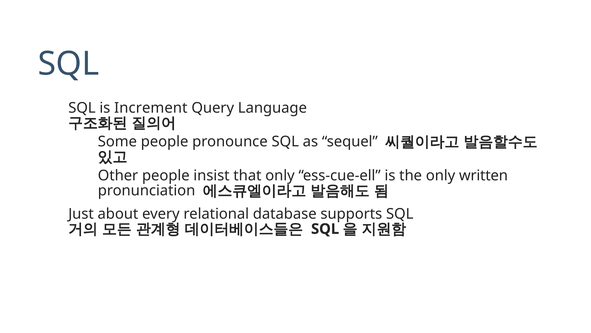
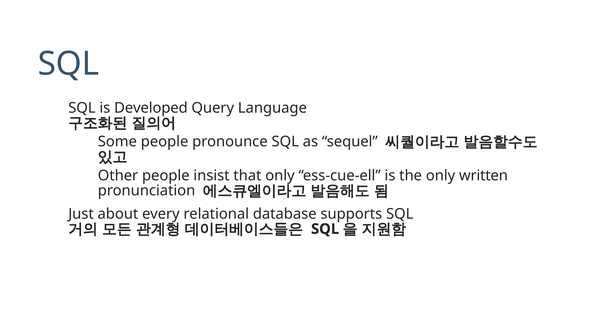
Increment: Increment -> Developed
